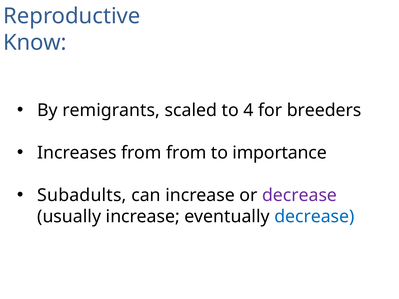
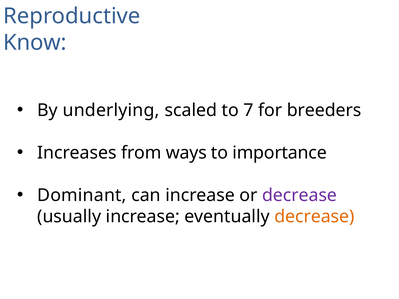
remigrants: remigrants -> underlying
4: 4 -> 7
from from: from -> ways
Subadults: Subadults -> Dominant
decrease at (314, 217) colour: blue -> orange
